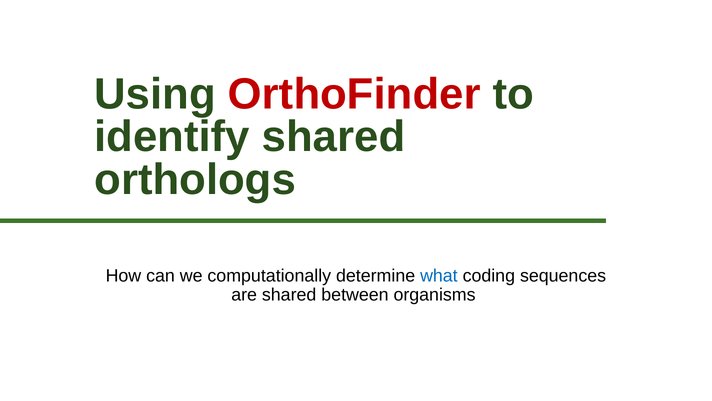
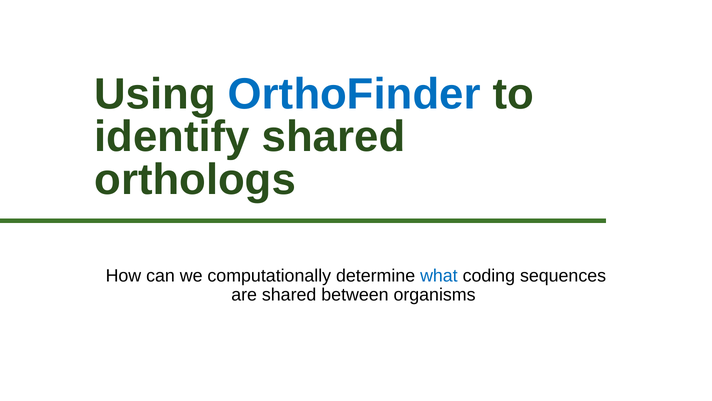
OrthoFinder colour: red -> blue
